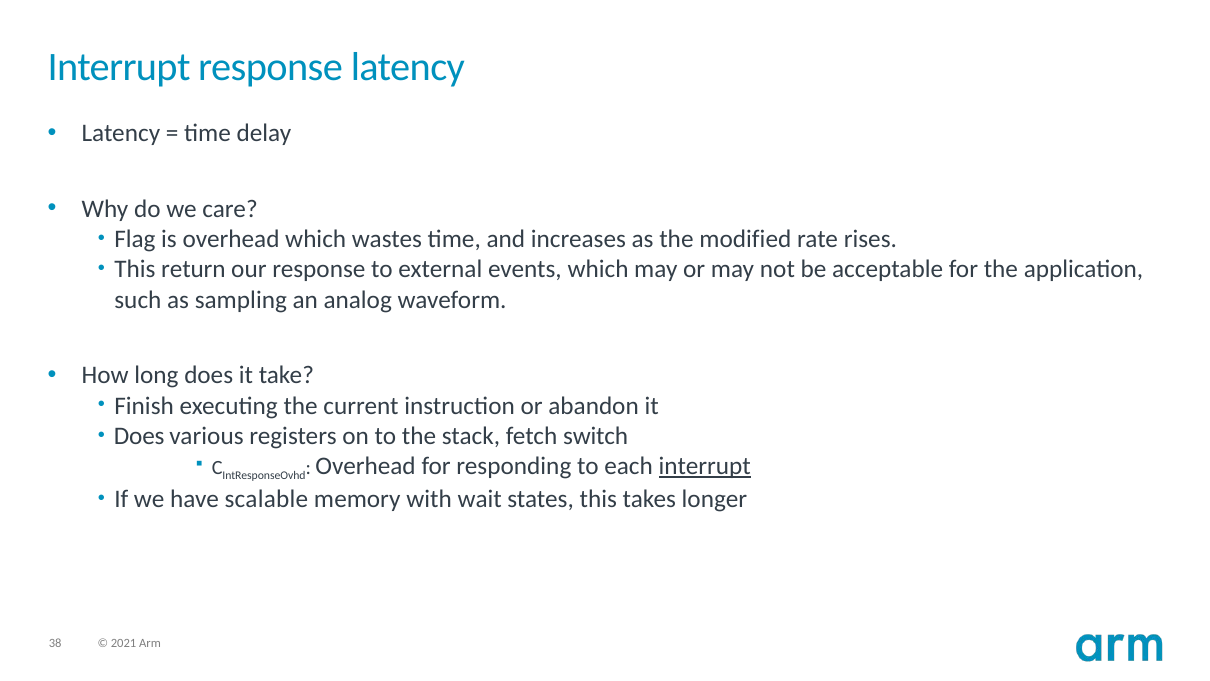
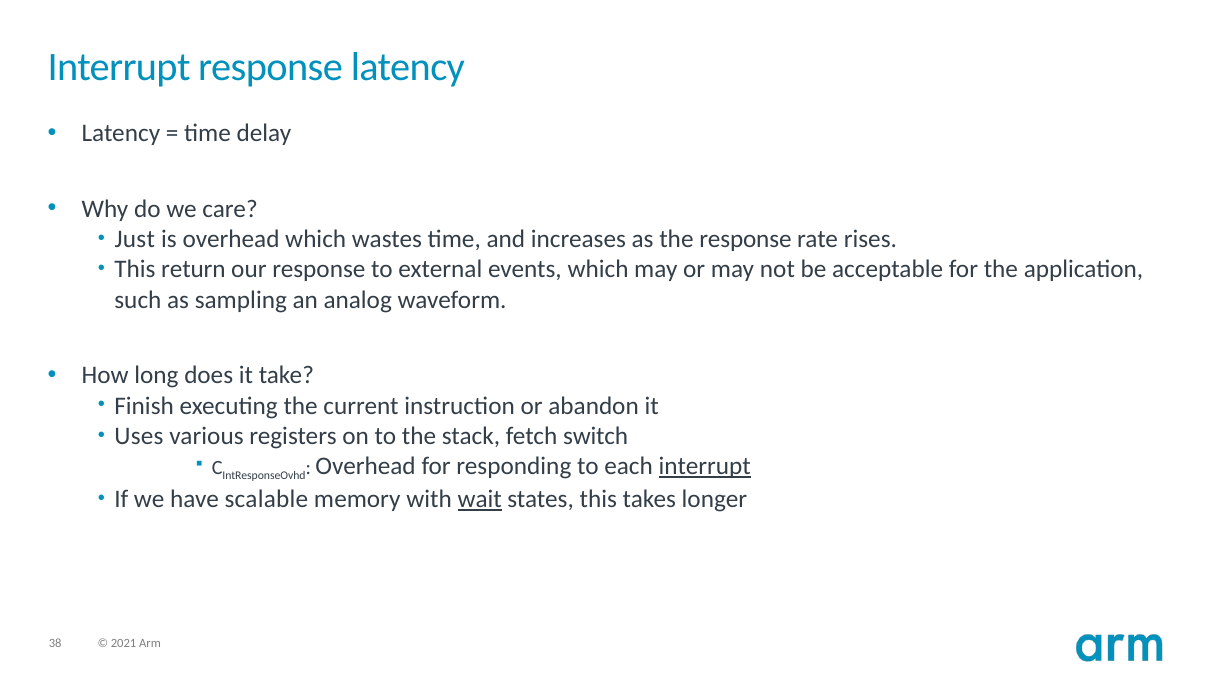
Flag: Flag -> Just
the modified: modified -> response
Does at (139, 436): Does -> Uses
wait underline: none -> present
